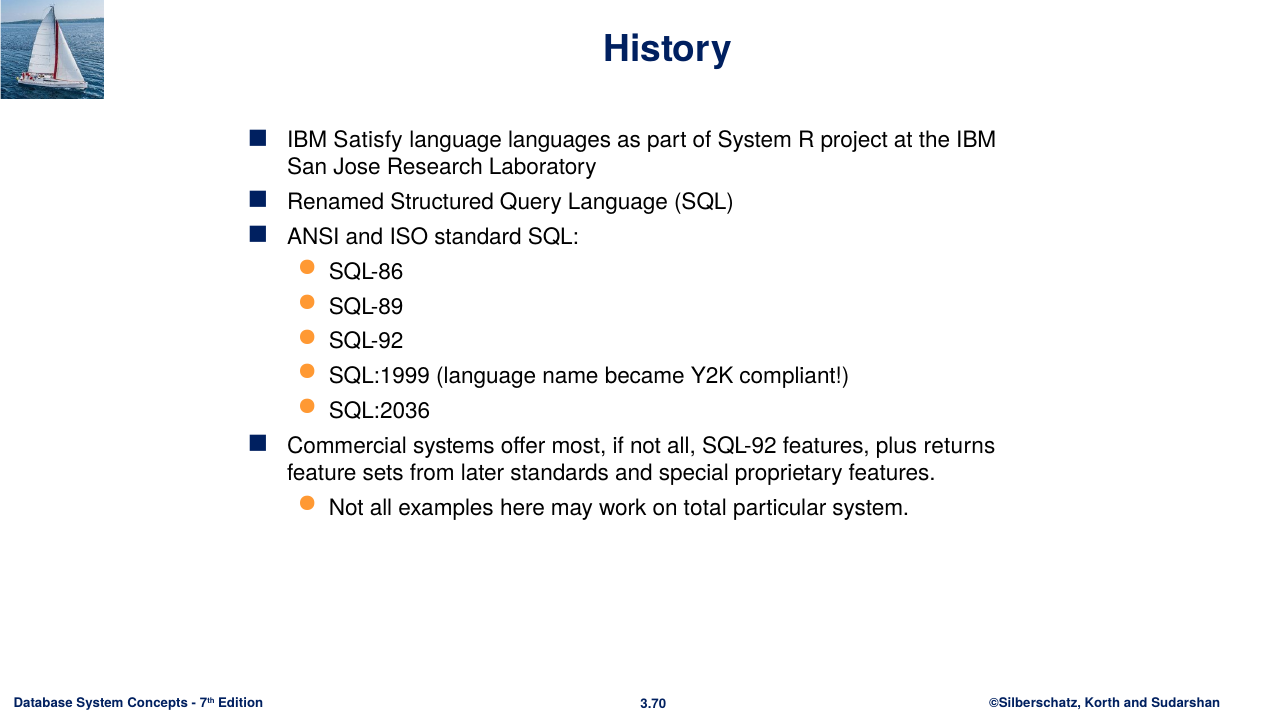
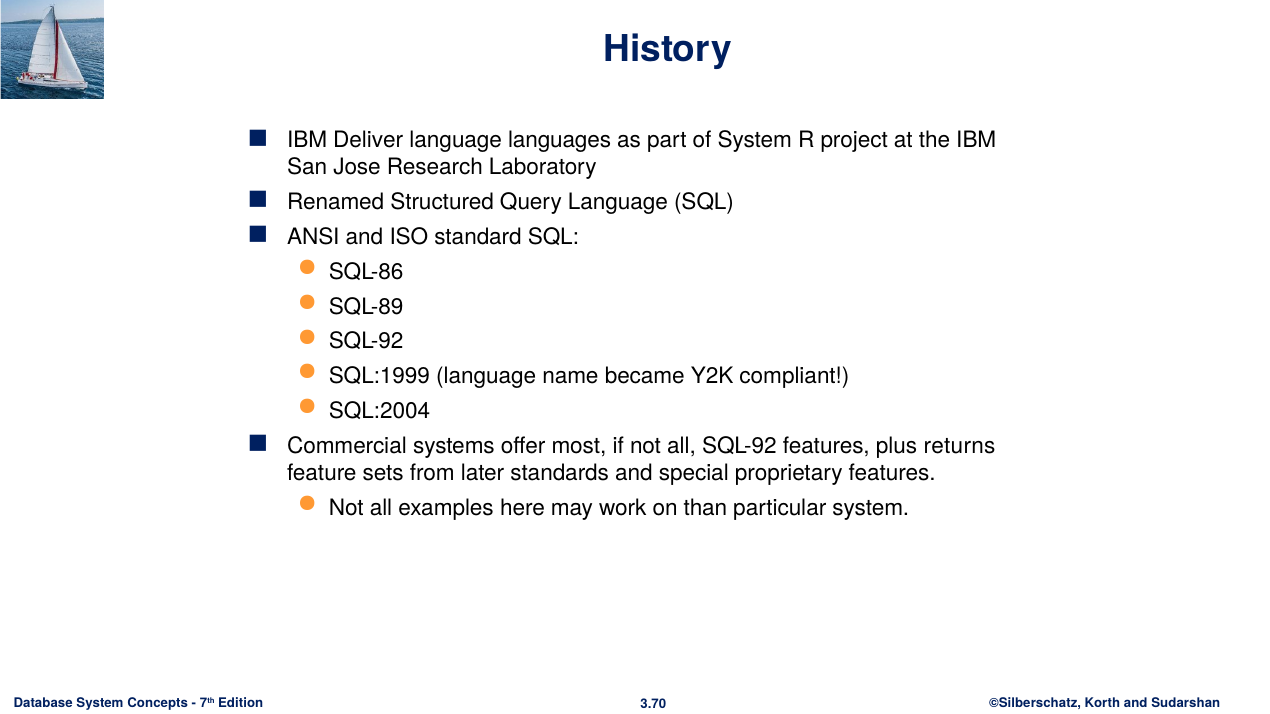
Satisfy: Satisfy -> Deliver
SQL:2036: SQL:2036 -> SQL:2004
total: total -> than
